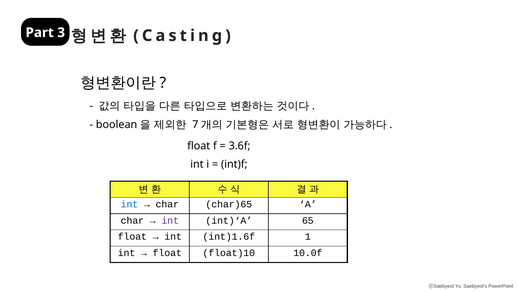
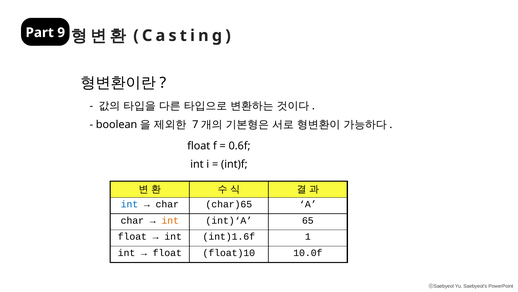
3: 3 -> 9
3.6f: 3.6f -> 0.6f
int at (170, 220) colour: purple -> orange
